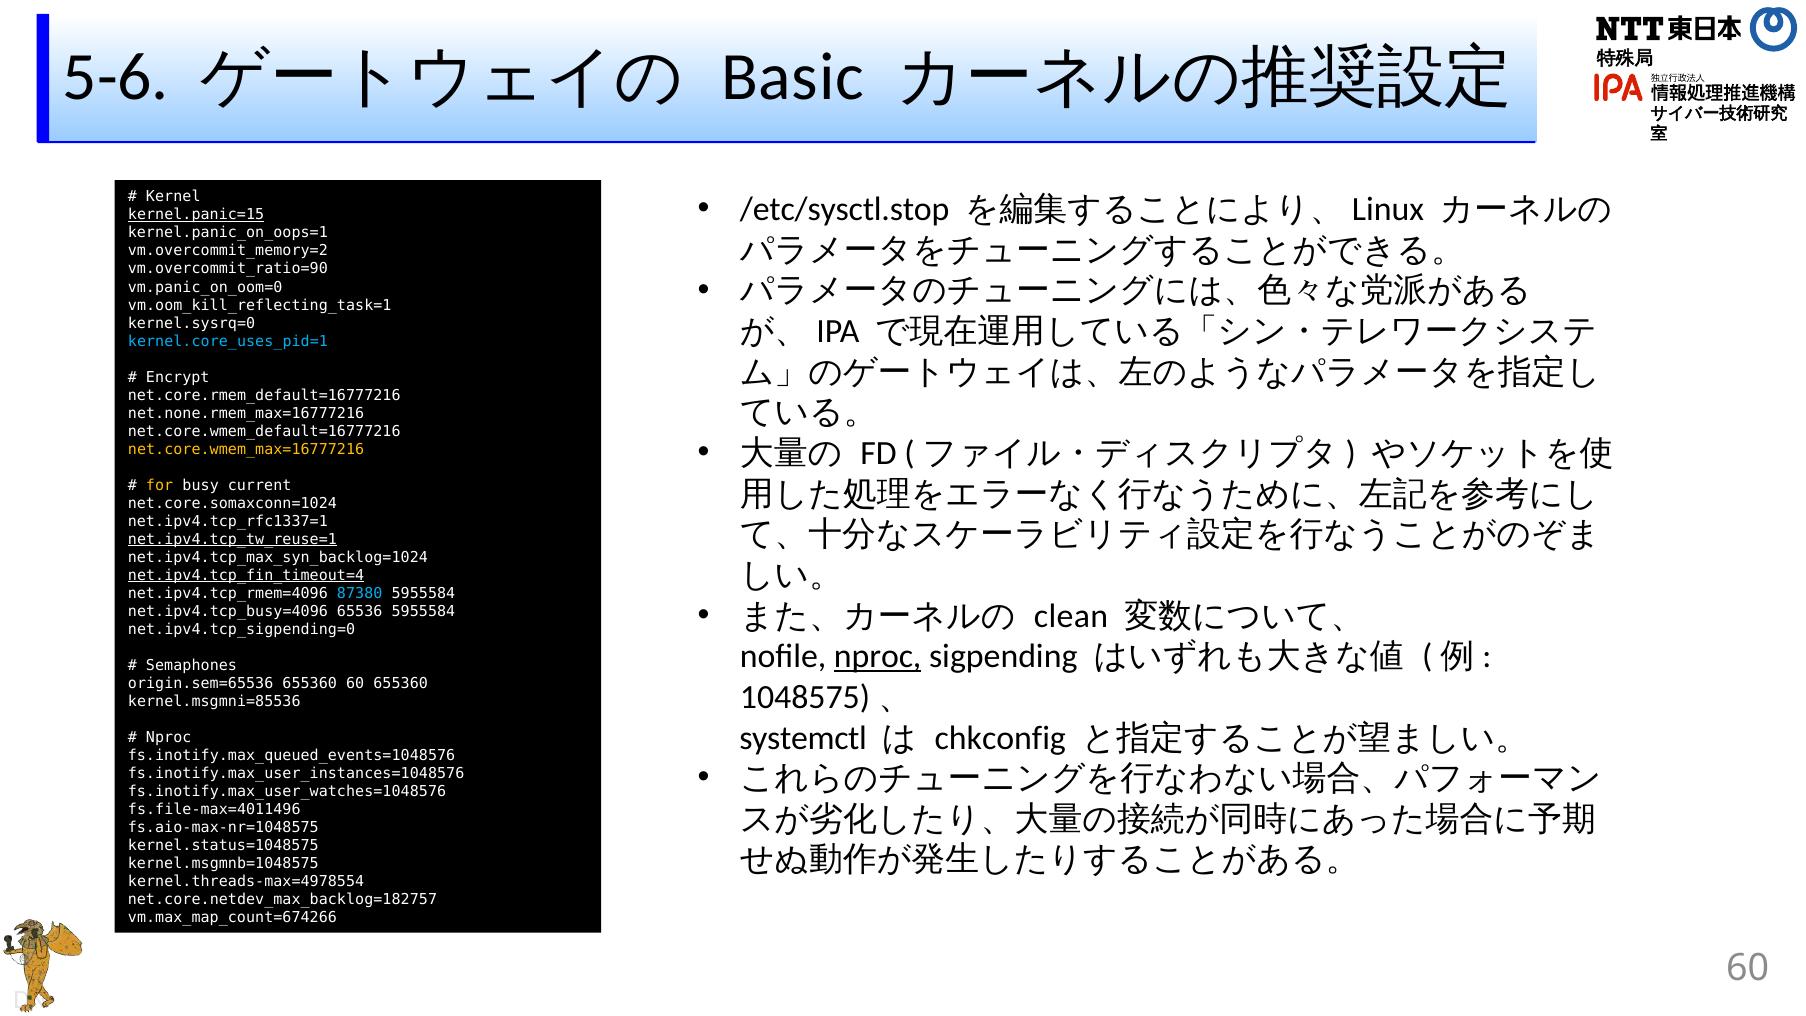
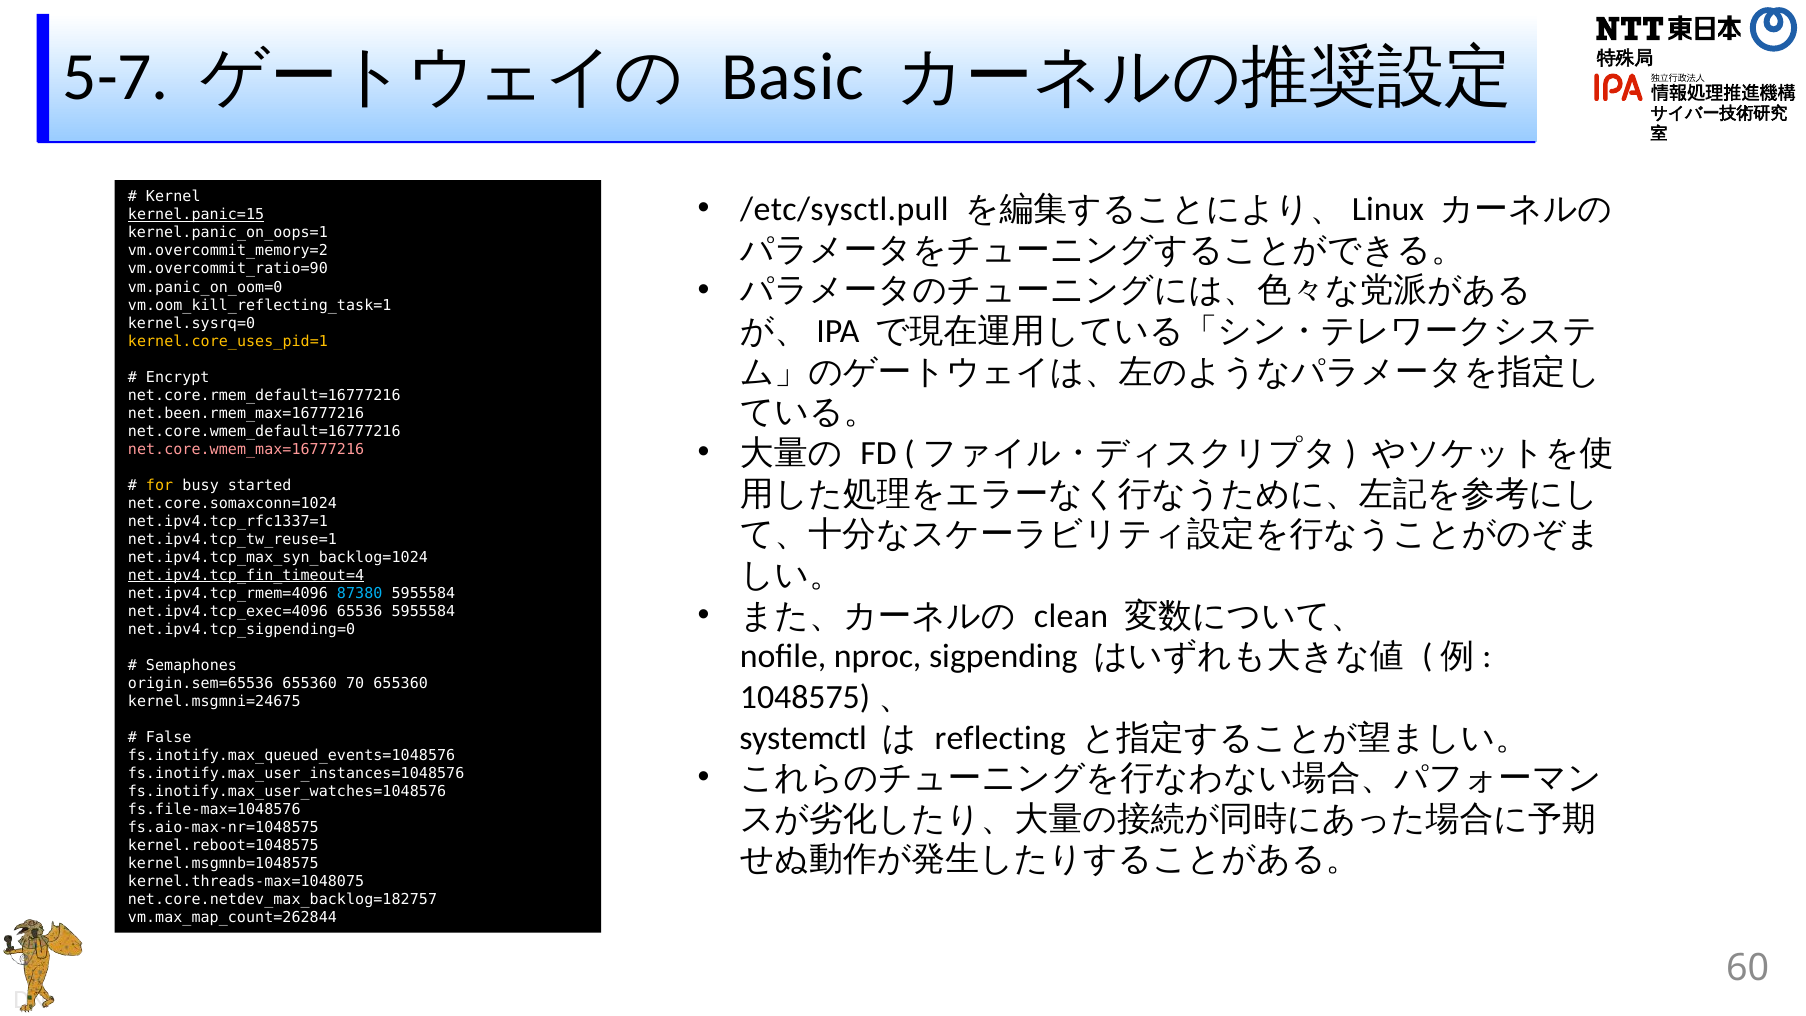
5-6: 5-6 -> 5-7
/etc/sysctl.stop: /etc/sysctl.stop -> /etc/sysctl.pull
kernel.core_uses_pid=1 colour: light blue -> yellow
net.none.rmem_max=16777216: net.none.rmem_max=16777216 -> net.been.rmem_max=16777216
net.core.wmem_max=16777216 colour: yellow -> pink
current: current -> started
net.ipv4.tcp_tw_reuse=1 underline: present -> none
net.ipv4.tcp_busy=4096: net.ipv4.tcp_busy=4096 -> net.ipv4.tcp_exec=4096
nproc at (878, 656) underline: present -> none
655360 60: 60 -> 70
kernel.msgmni=85536: kernel.msgmni=85536 -> kernel.msgmni=24675
chkconfig: chkconfig -> reflecting
Nproc at (169, 738): Nproc -> False
fs.file-max=4011496: fs.file-max=4011496 -> fs.file-max=1048576
kernel.status=1048575: kernel.status=1048575 -> kernel.reboot=1048575
kernel.threads-max=4978554: kernel.threads-max=4978554 -> kernel.threads-max=1048075
vm.max_map_count=674266: vm.max_map_count=674266 -> vm.max_map_count=262844
